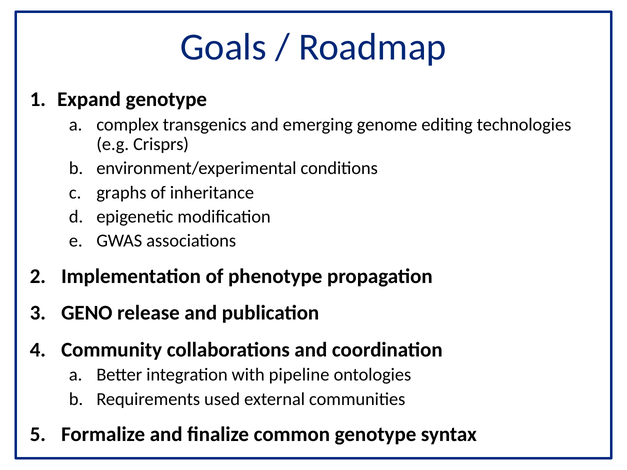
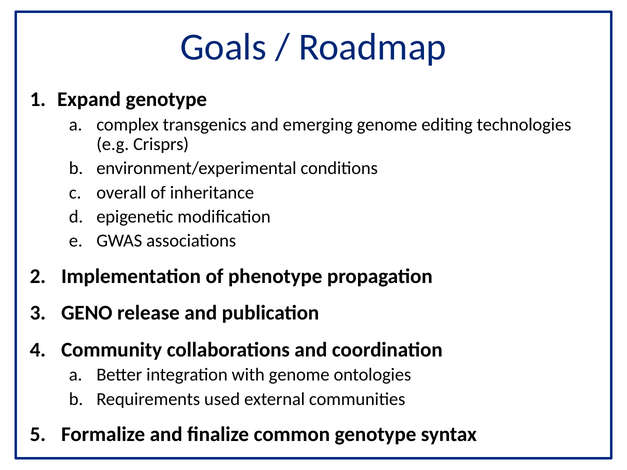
graphs: graphs -> overall
with pipeline: pipeline -> genome
